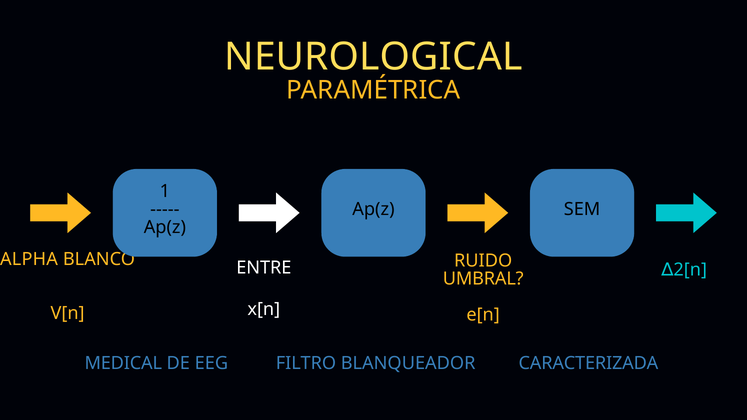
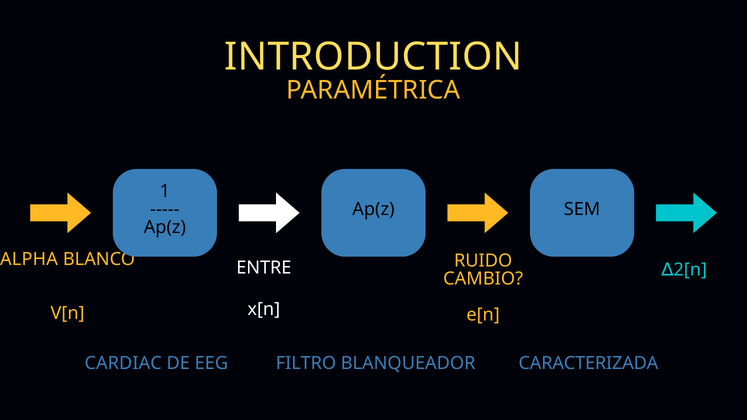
NEUROLOGICAL: NEUROLOGICAL -> INTRODUCTION
UMBRAL: UMBRAL -> CAMBIO
MEDICAL: MEDICAL -> CARDIAC
